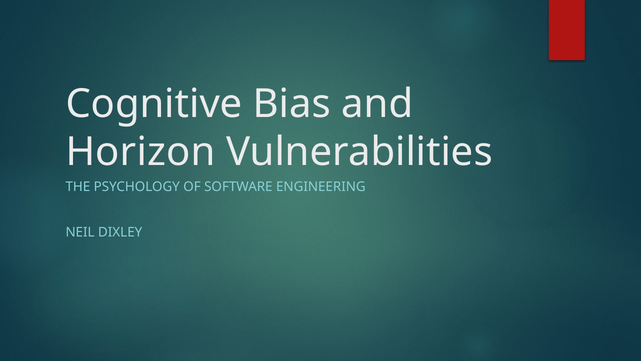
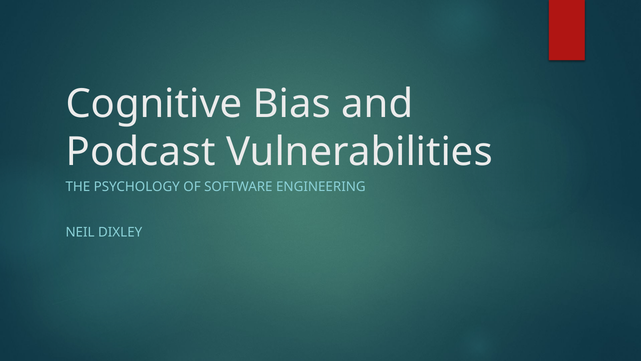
Horizon: Horizon -> Podcast
